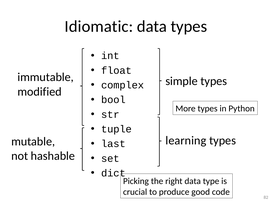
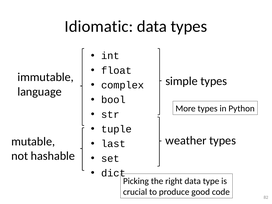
modified: modified -> language
learning: learning -> weather
